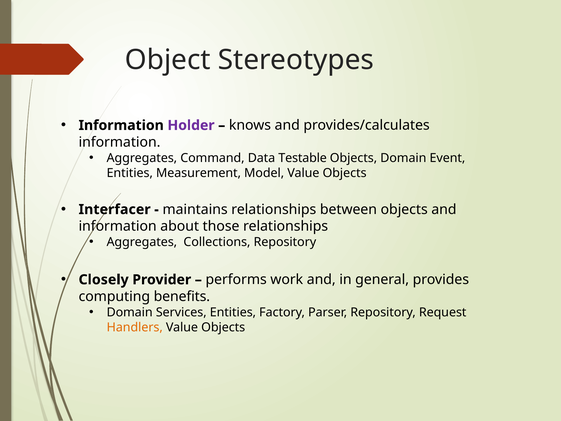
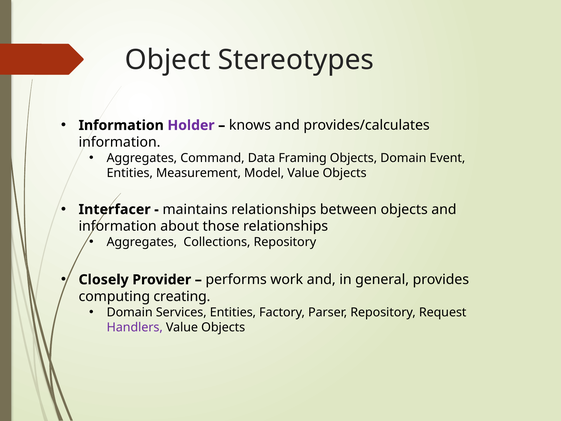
Testable: Testable -> Framing
benefits: benefits -> creating
Handlers colour: orange -> purple
